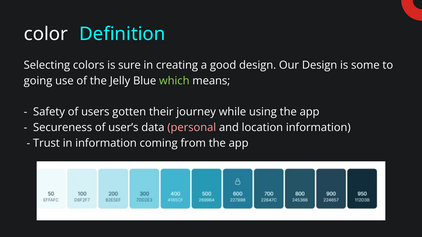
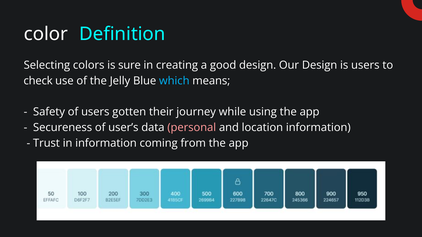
is some: some -> users
going: going -> check
which colour: light green -> light blue
